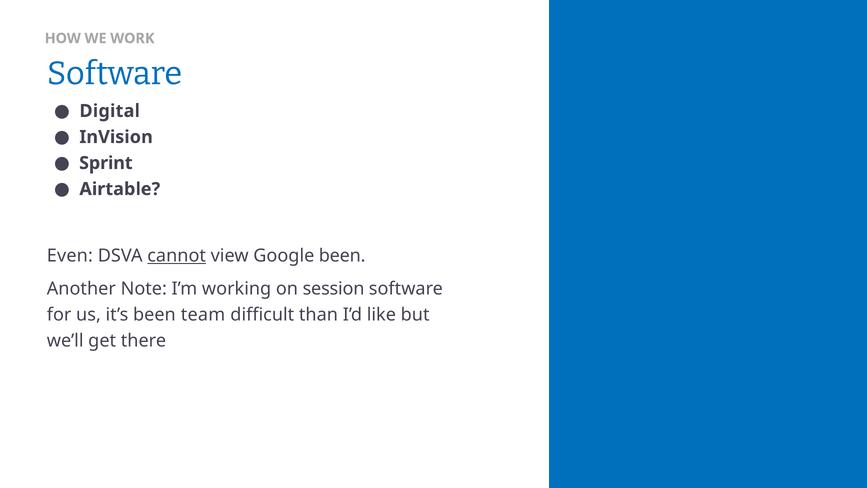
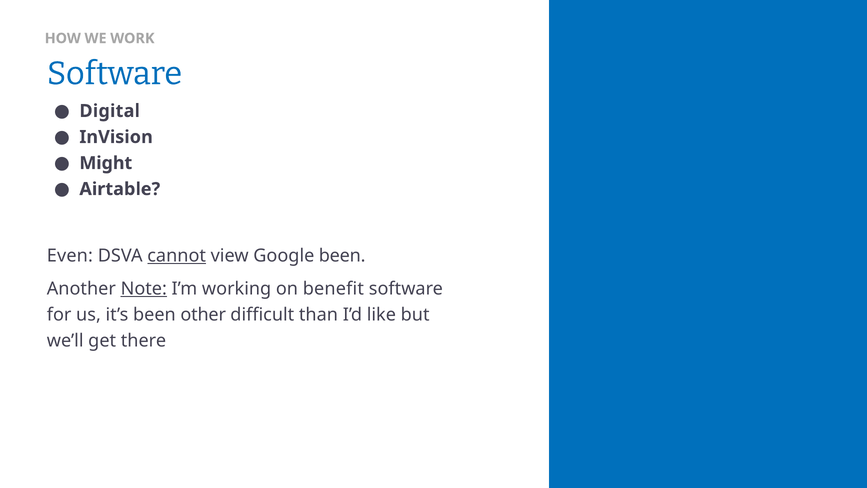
Sprint: Sprint -> Might
Note underline: none -> present
session: session -> benefit
team: team -> other
